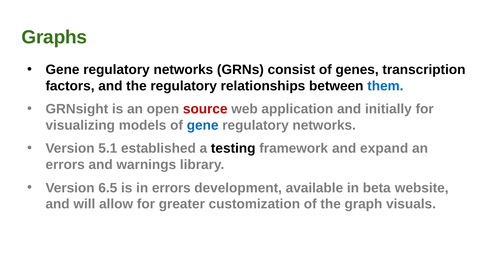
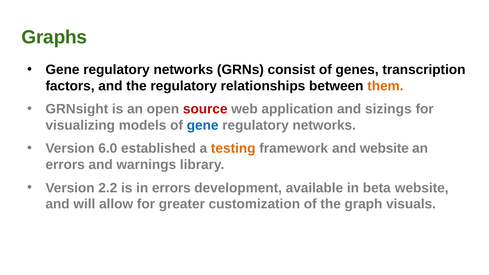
them colour: blue -> orange
initially: initially -> sizings
5.1: 5.1 -> 6.0
testing colour: black -> orange
and expand: expand -> website
6.5: 6.5 -> 2.2
